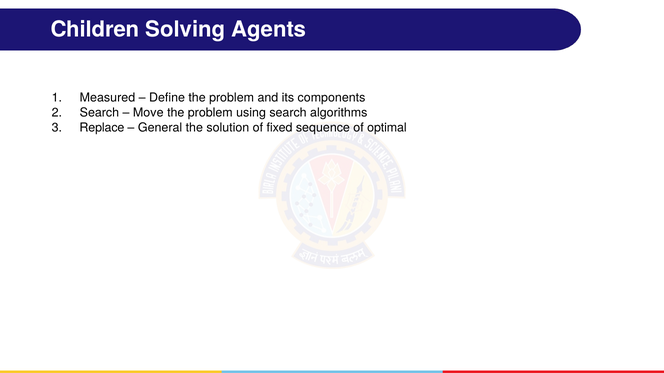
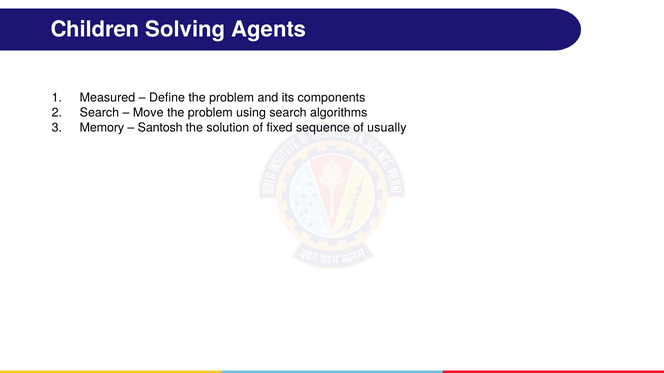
Replace: Replace -> Memory
General: General -> Santosh
optimal: optimal -> usually
